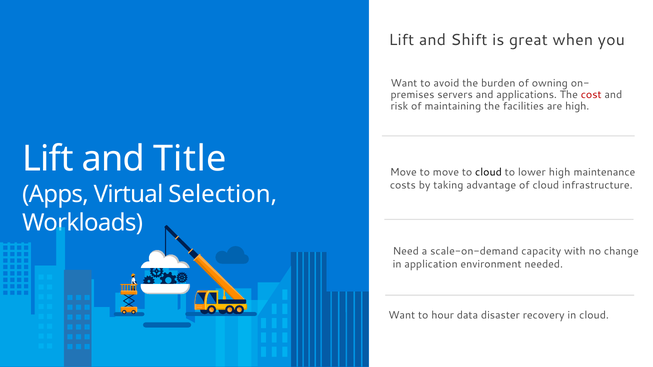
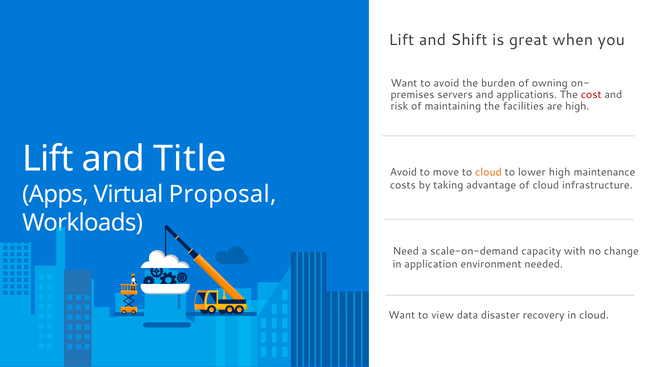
Move at (403, 172): Move -> Avoid
cloud at (488, 172) colour: black -> orange
Selection: Selection -> Proposal
hour: hour -> view
